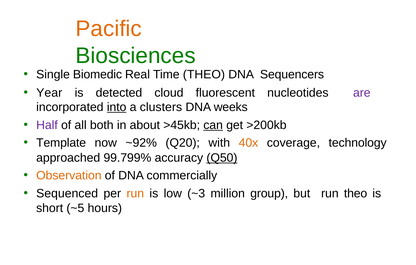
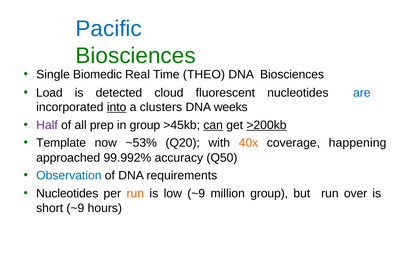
Pacific colour: orange -> blue
DNA Sequencers: Sequencers -> Biosciences
Year: Year -> Load
are colour: purple -> blue
both: both -> prep
in about: about -> group
>200kb underline: none -> present
~92%: ~92% -> ~53%
technology: technology -> happening
99.799%: 99.799% -> 99.992%
Q50 underline: present -> none
Observation colour: orange -> blue
commercially: commercially -> requirements
Sequenced at (67, 194): Sequenced -> Nucleotides
low ~3: ~3 -> ~9
run theo: theo -> over
short ~5: ~5 -> ~9
